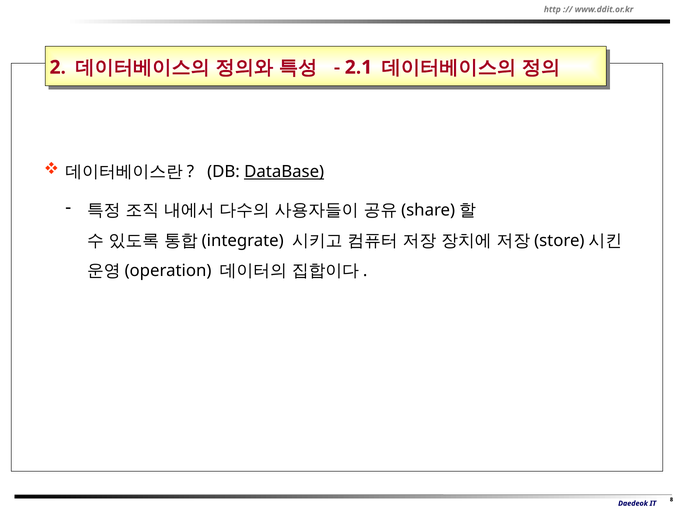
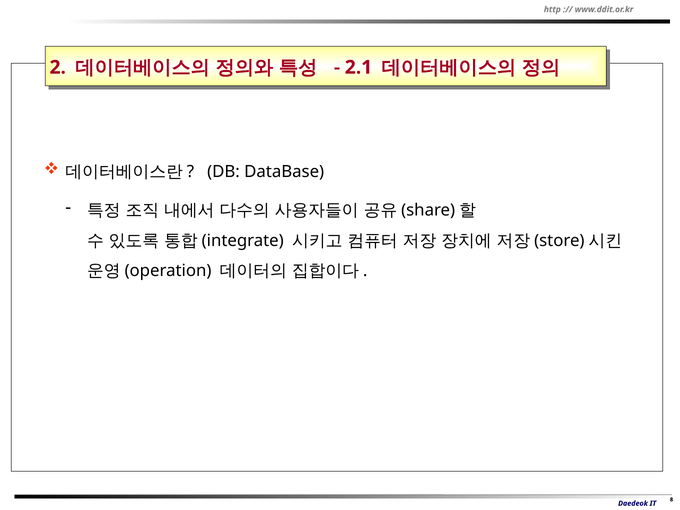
DataBase underline: present -> none
